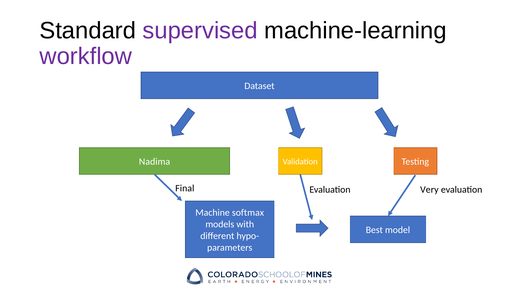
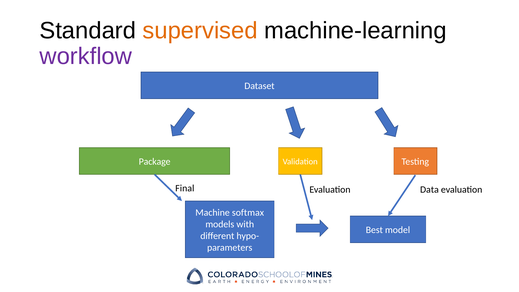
supervised colour: purple -> orange
Nadima: Nadima -> Package
Very: Very -> Data
